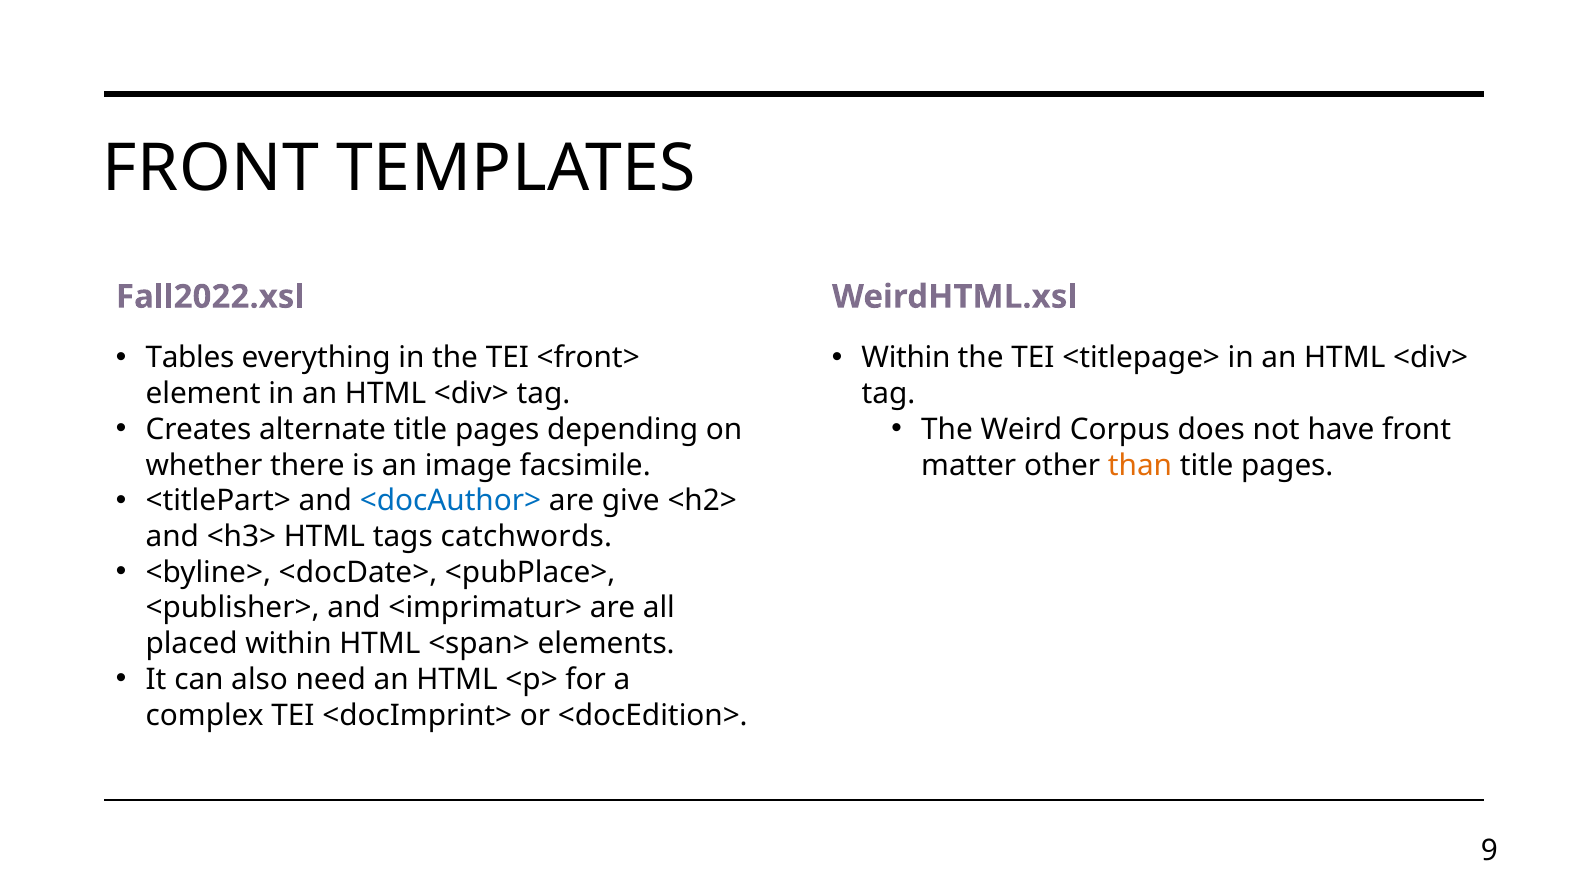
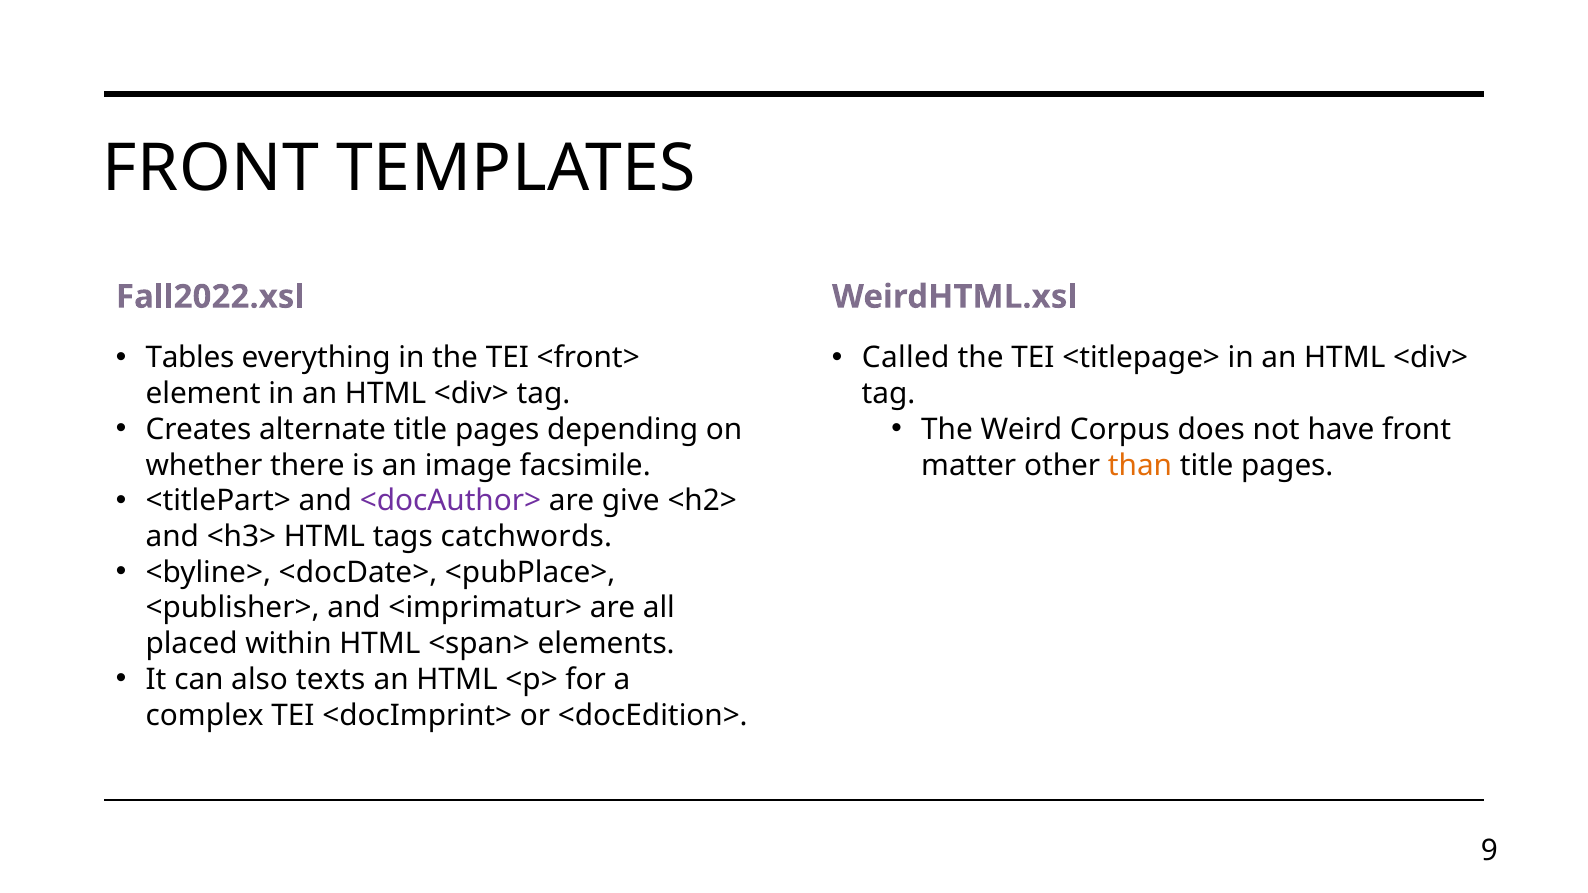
Within at (906, 358): Within -> Called
<docAuthor> colour: blue -> purple
need: need -> texts
